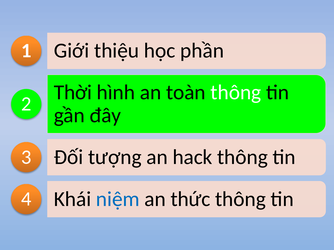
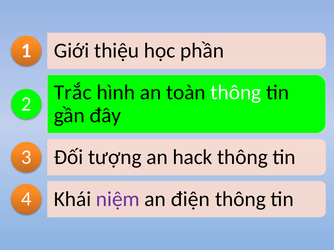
Thời: Thời -> Trắc
niệm colour: blue -> purple
thức: thức -> điện
